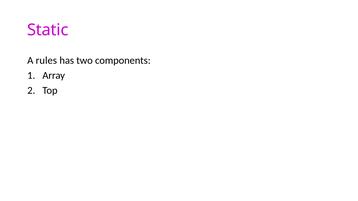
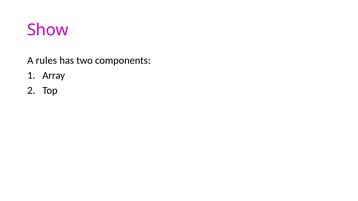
Static: Static -> Show
